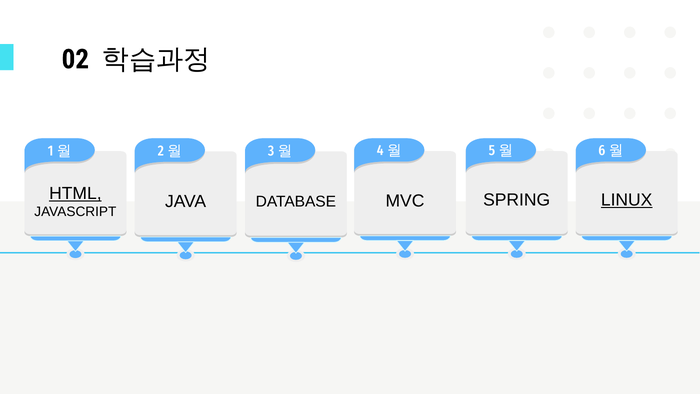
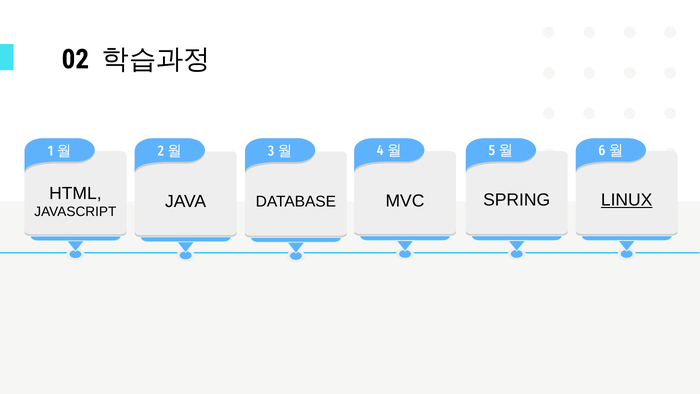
HTML underline: present -> none
